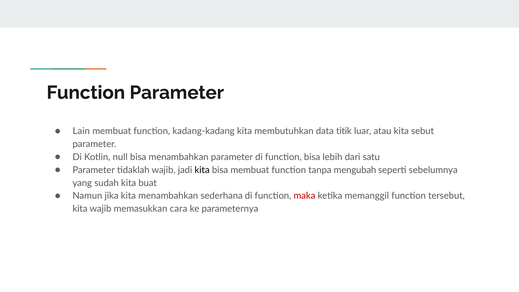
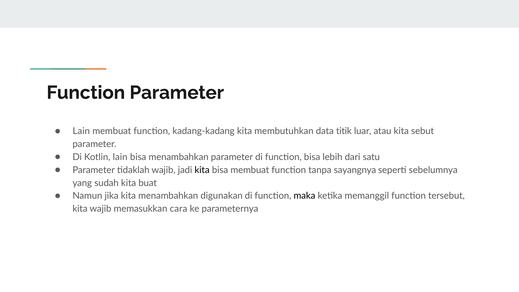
Kotlin null: null -> lain
mengubah: mengubah -> sayangnya
sederhana: sederhana -> digunakan
maka colour: red -> black
